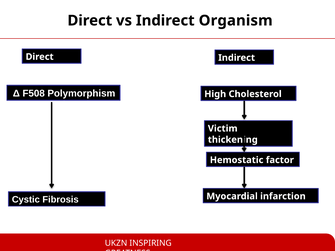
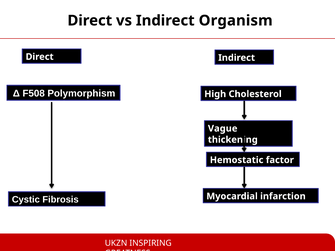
Victim: Victim -> Vague
